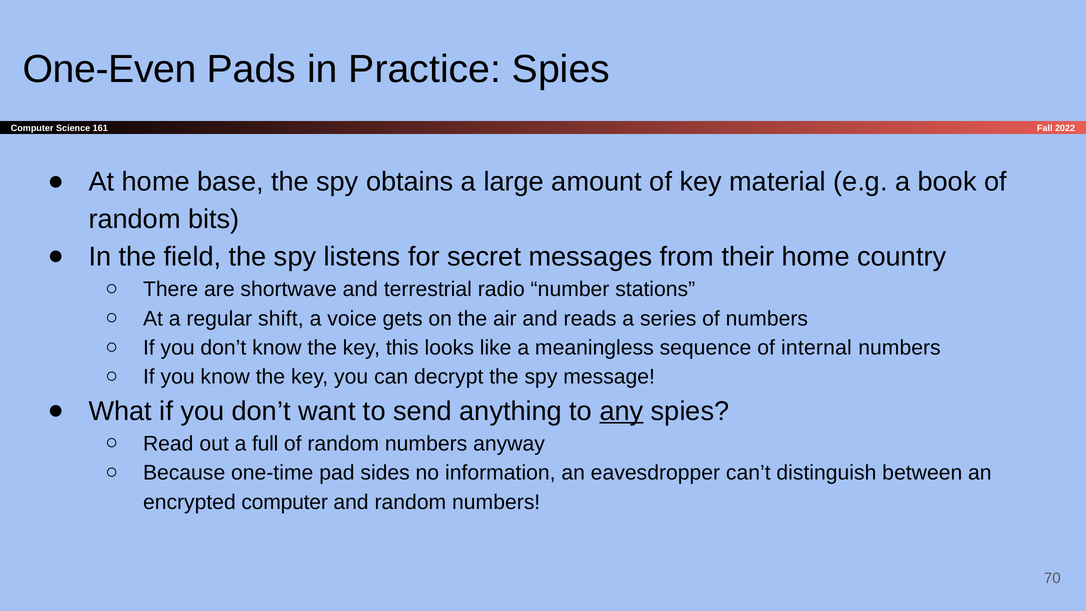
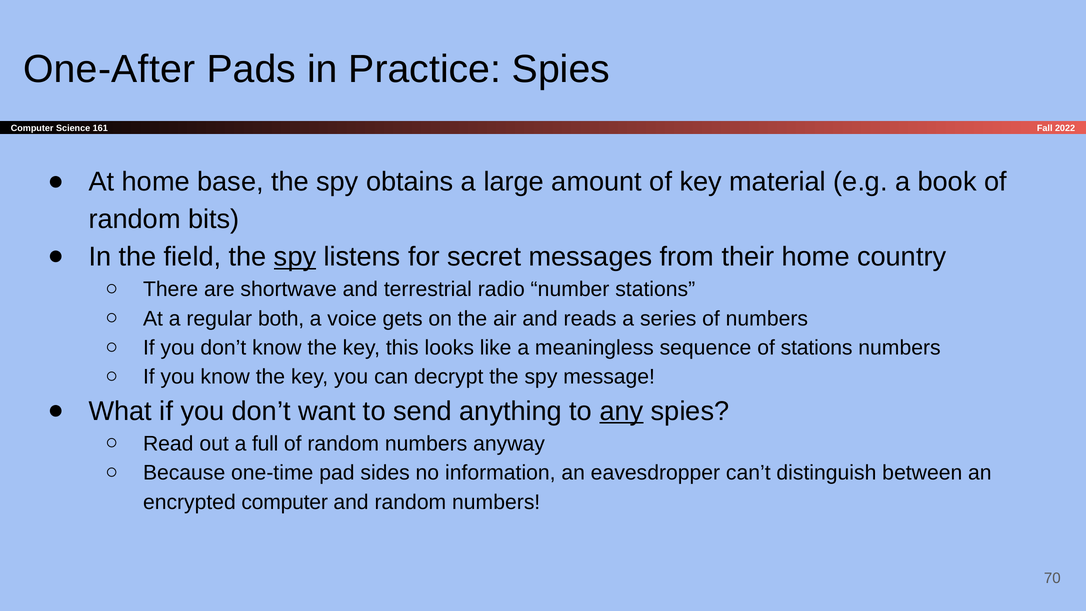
One-Even: One-Even -> One-After
spy at (295, 257) underline: none -> present
shift: shift -> both
of internal: internal -> stations
